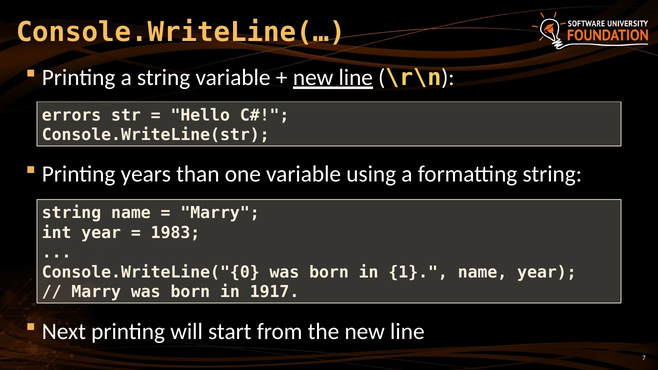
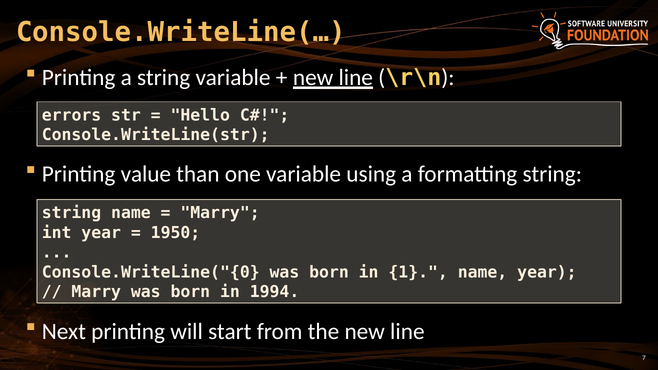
years: years -> value
1983: 1983 -> 1950
1917: 1917 -> 1994
